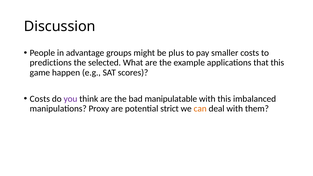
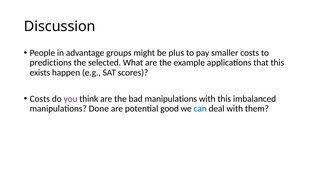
game: game -> exists
bad manipulatable: manipulatable -> manipulations
Proxy: Proxy -> Done
strict: strict -> good
can colour: orange -> blue
